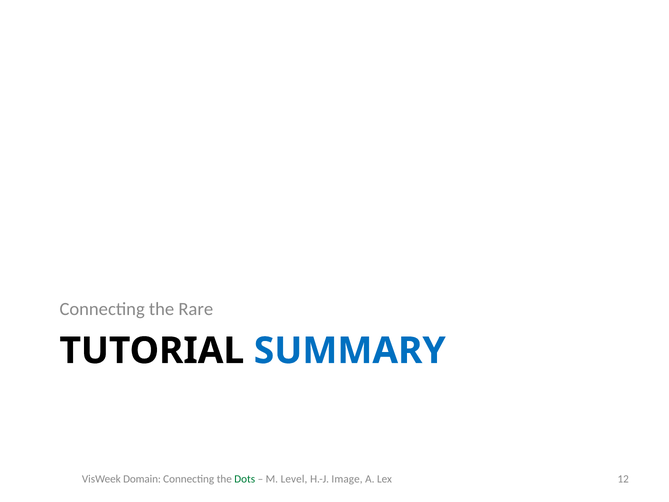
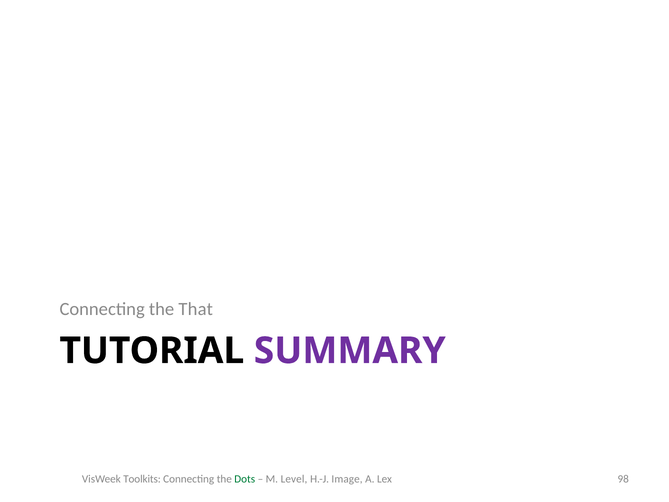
Rare: Rare -> That
SUMMARY colour: blue -> purple
Domain: Domain -> Toolkits
12: 12 -> 98
